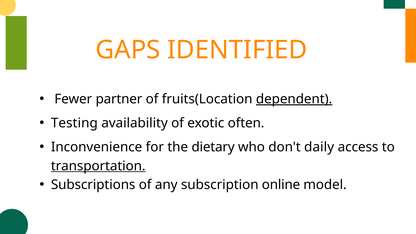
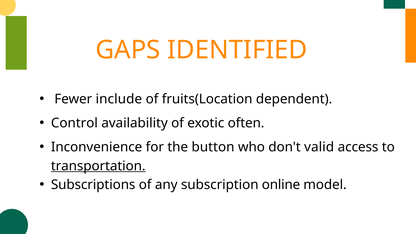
partner: partner -> include
dependent underline: present -> none
Testing: Testing -> Control
dietary: dietary -> button
daily: daily -> valid
